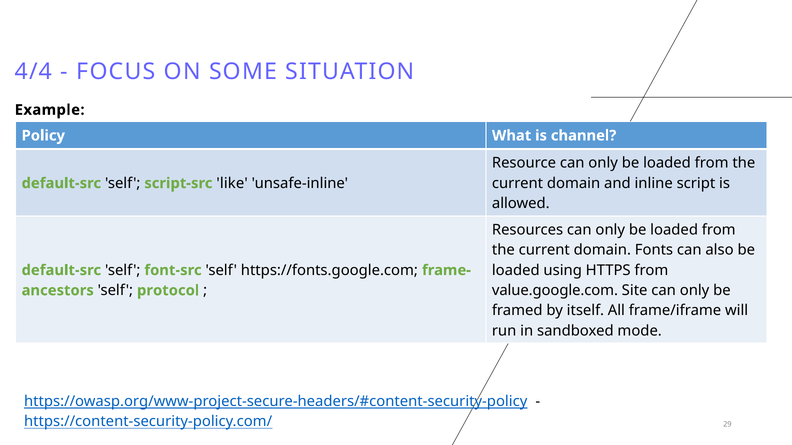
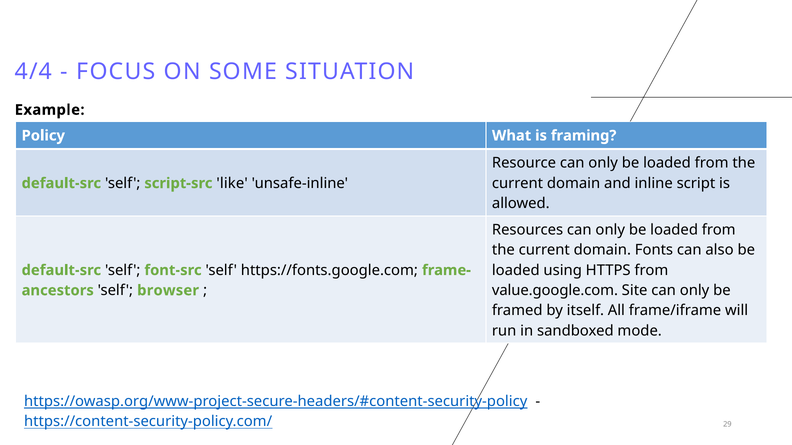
channel: channel -> framing
protocol: protocol -> browser
